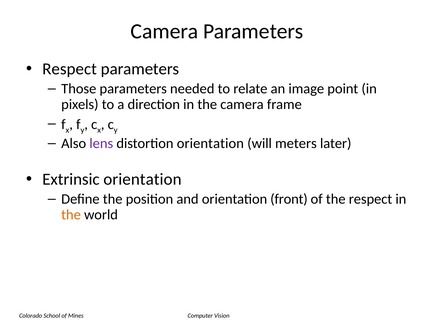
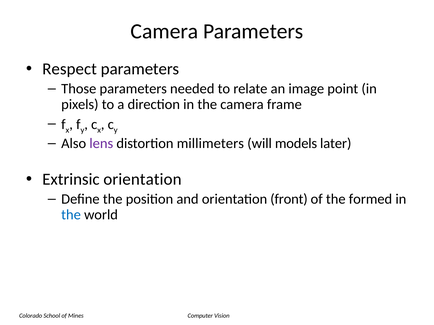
distortion orientation: orientation -> millimeters
meters: meters -> models
the respect: respect -> formed
the at (71, 215) colour: orange -> blue
